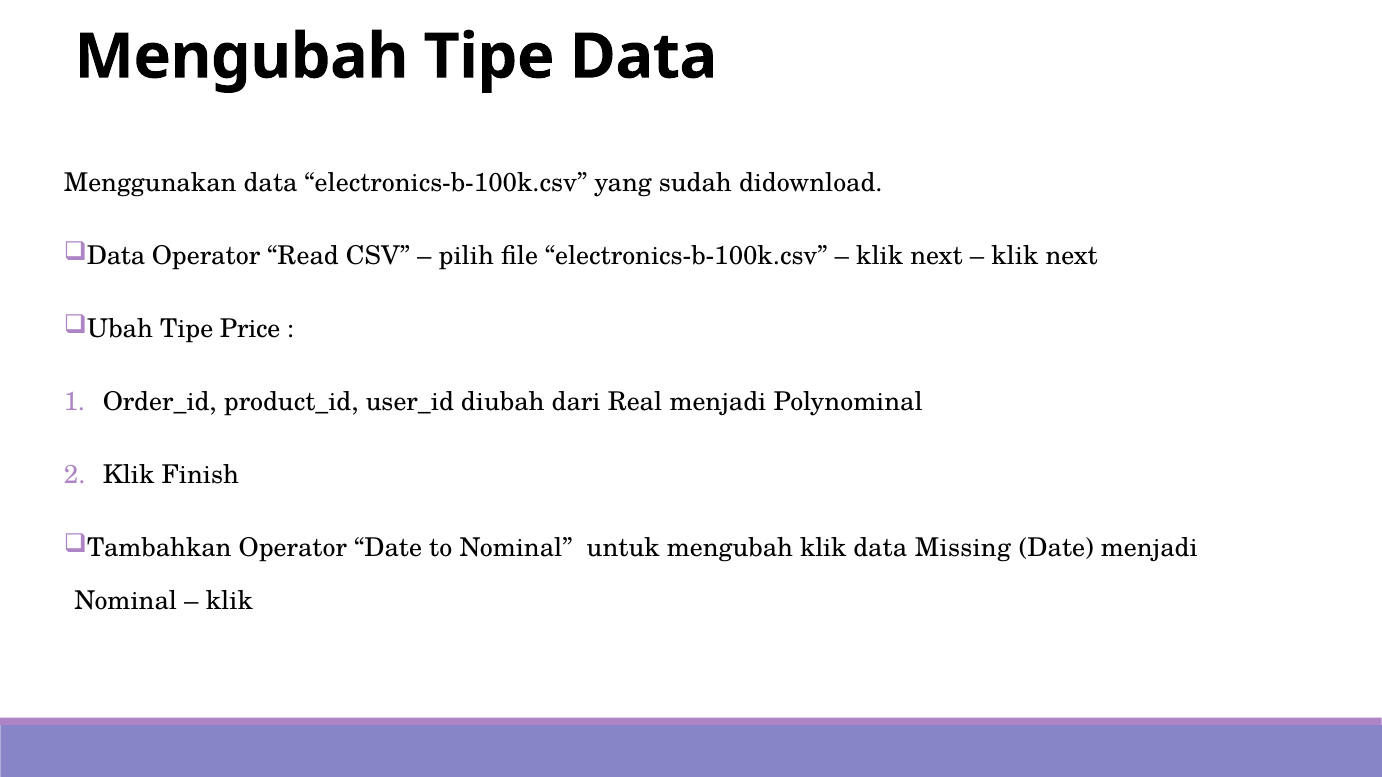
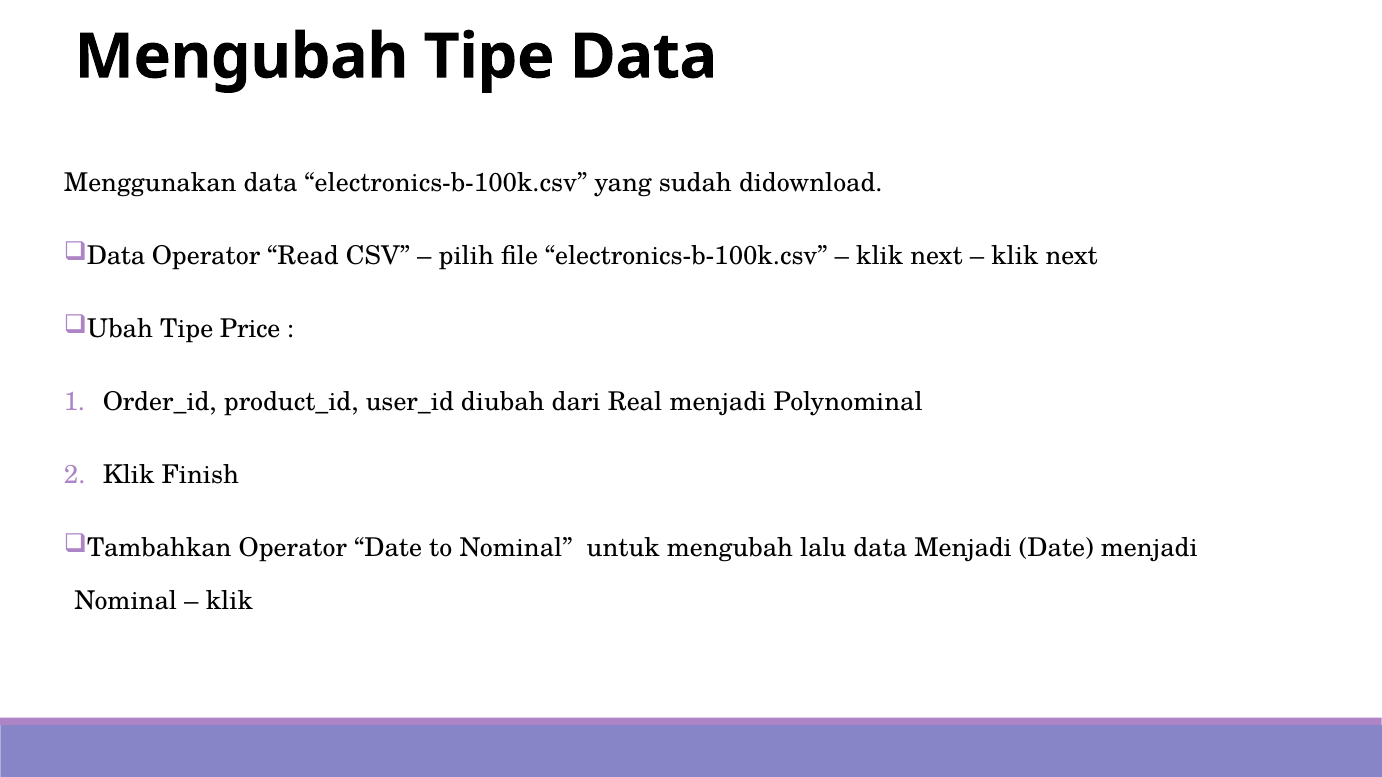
mengubah klik: klik -> lalu
data Missing: Missing -> Menjadi
